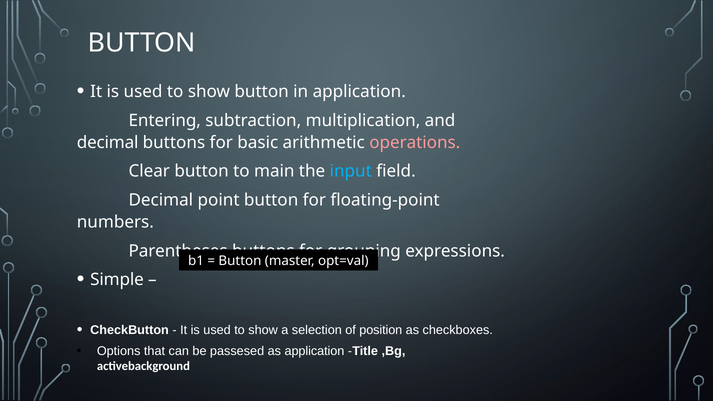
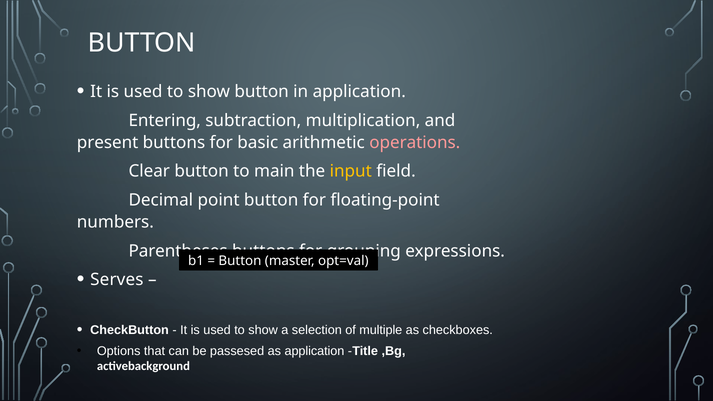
decimal at (108, 142): decimal -> present
input colour: light blue -> yellow
Simple: Simple -> Serves
position: position -> multiple
